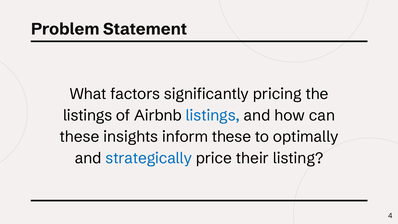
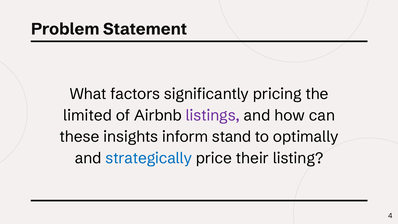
listings at (88, 115): listings -> limited
listings at (213, 115) colour: blue -> purple
inform these: these -> stand
